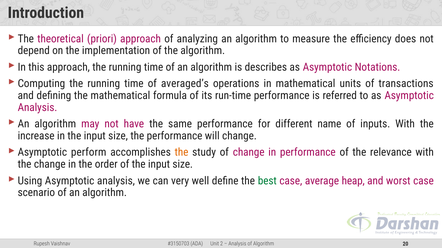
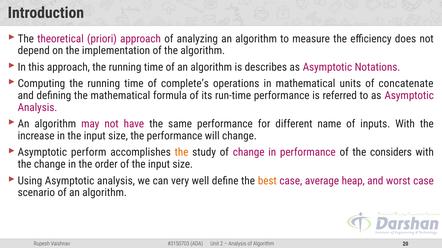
averaged’s: averaged’s -> complete’s
transactions: transactions -> concatenate
relevance: relevance -> considers
best colour: green -> orange
